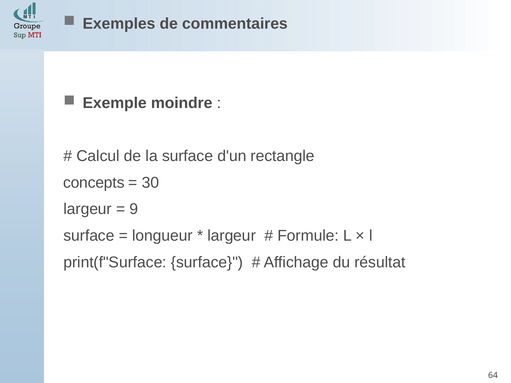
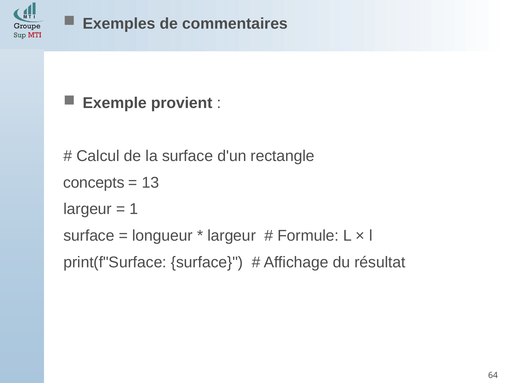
moindre: moindre -> provient
30: 30 -> 13
9: 9 -> 1
